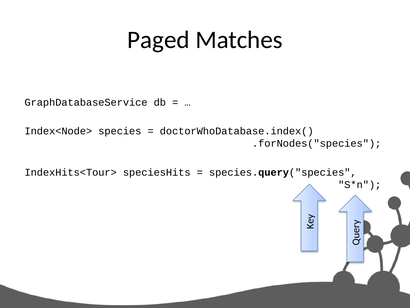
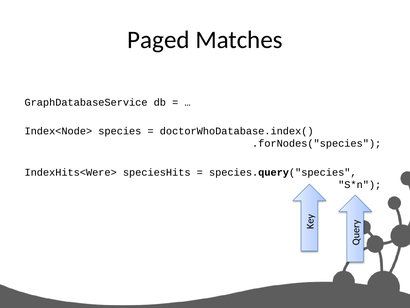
IndexHits<Tour>: IndexHits<Tour> -> IndexHits<Were>
